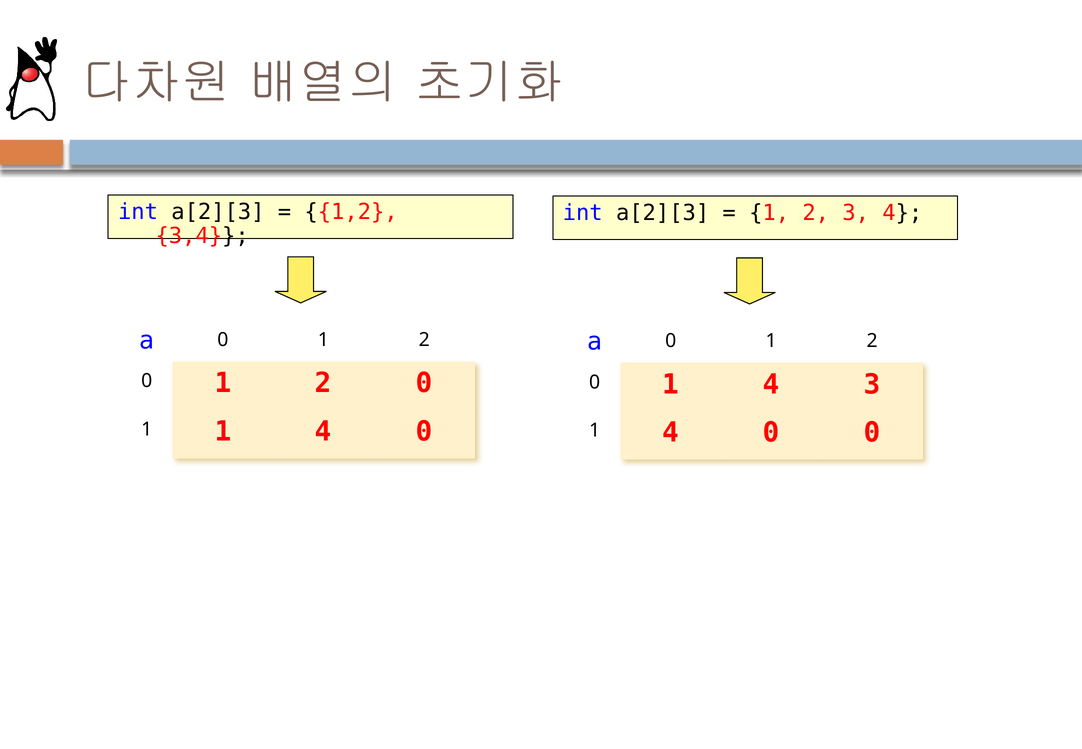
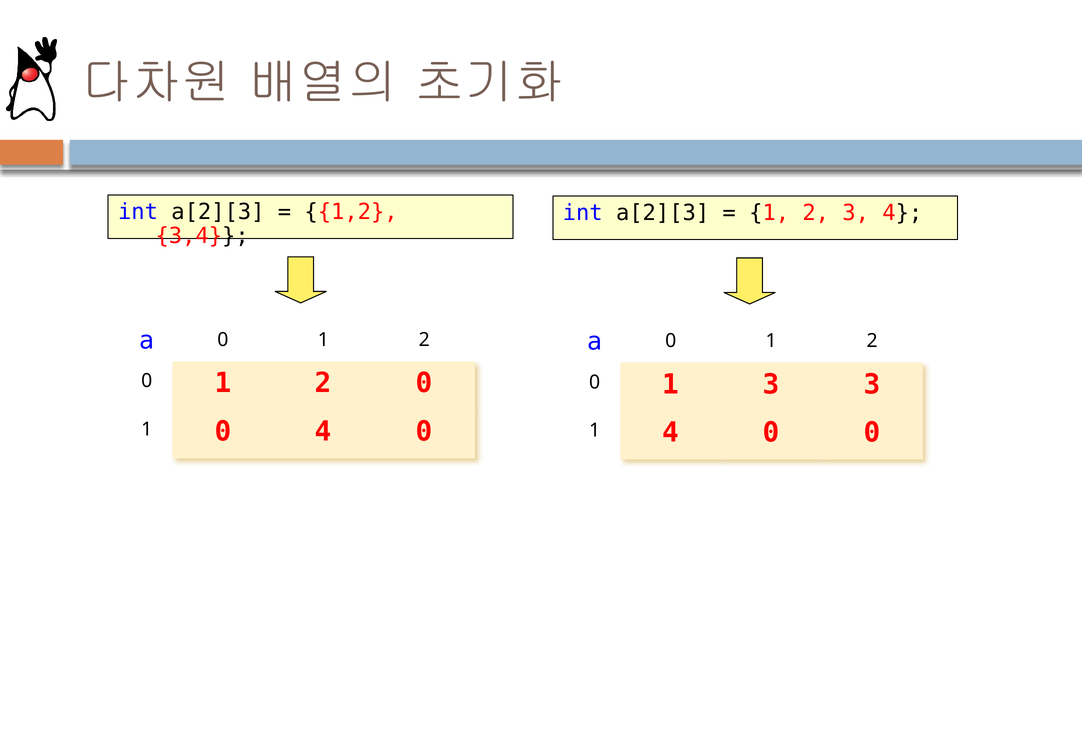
0 1 4: 4 -> 3
1 1: 1 -> 0
